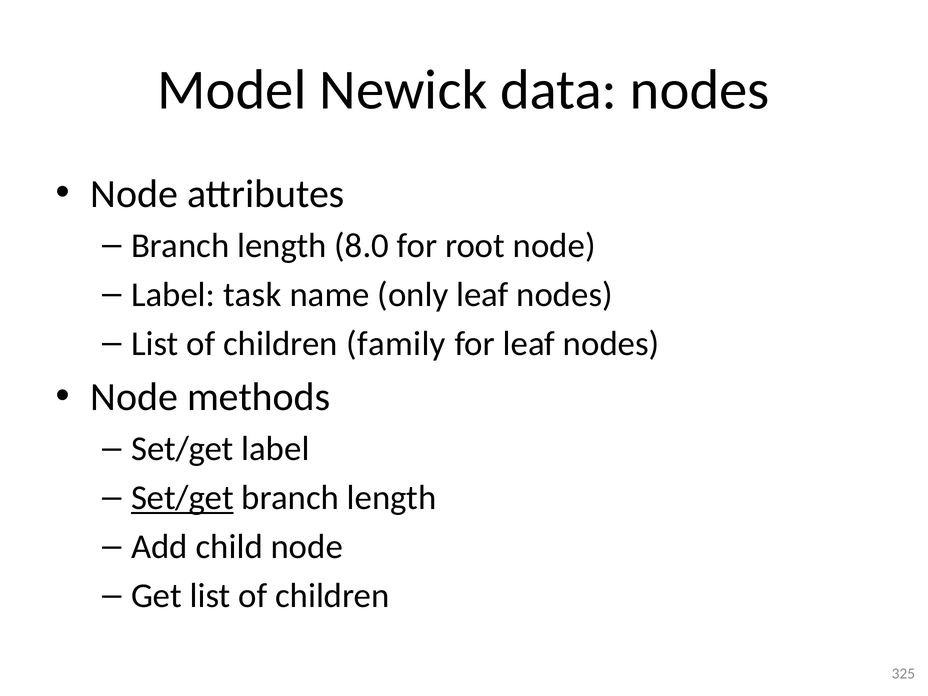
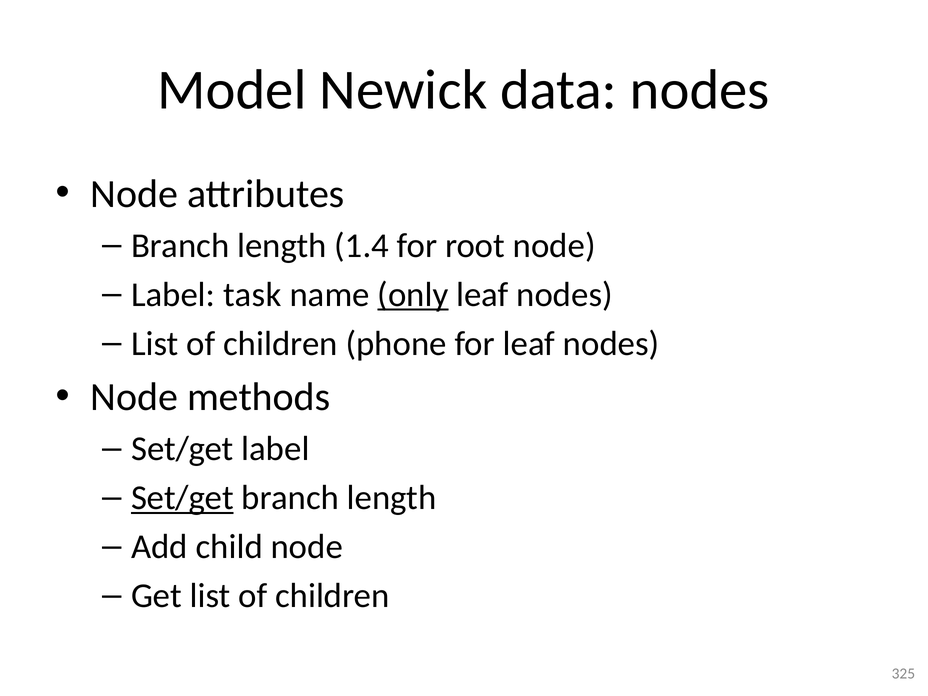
8.0: 8.0 -> 1.4
only underline: none -> present
family: family -> phone
